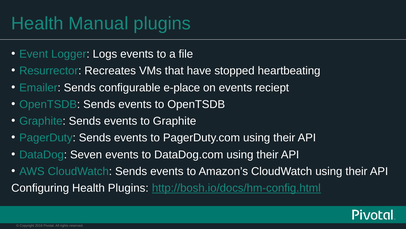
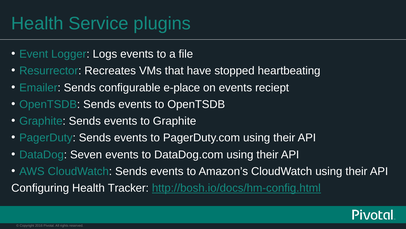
Manual: Manual -> Service
Health Plugins: Plugins -> Tracker
